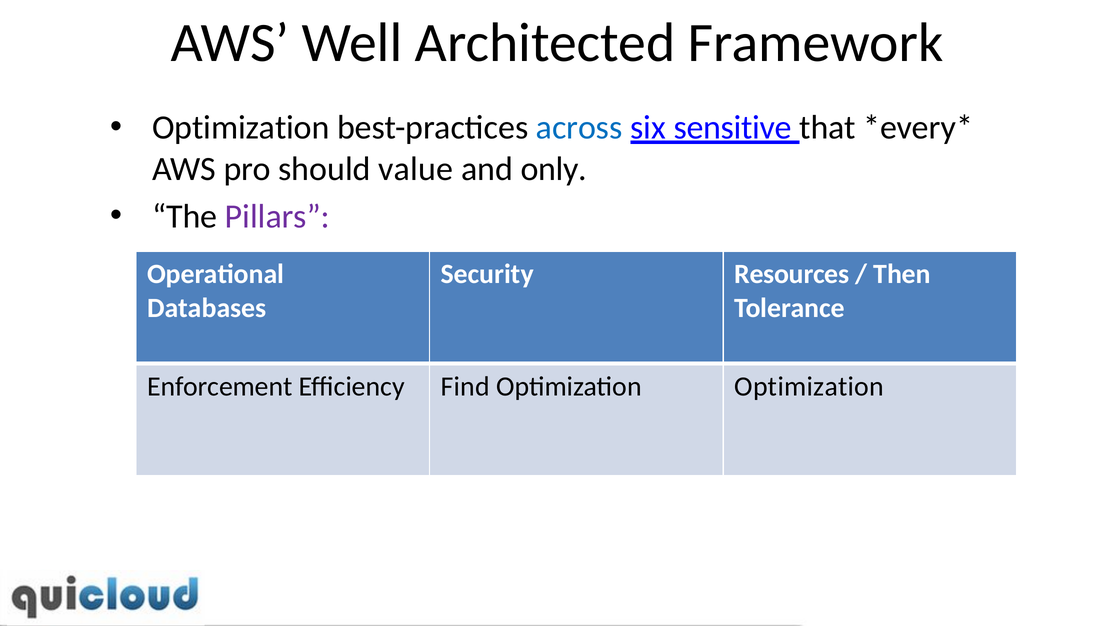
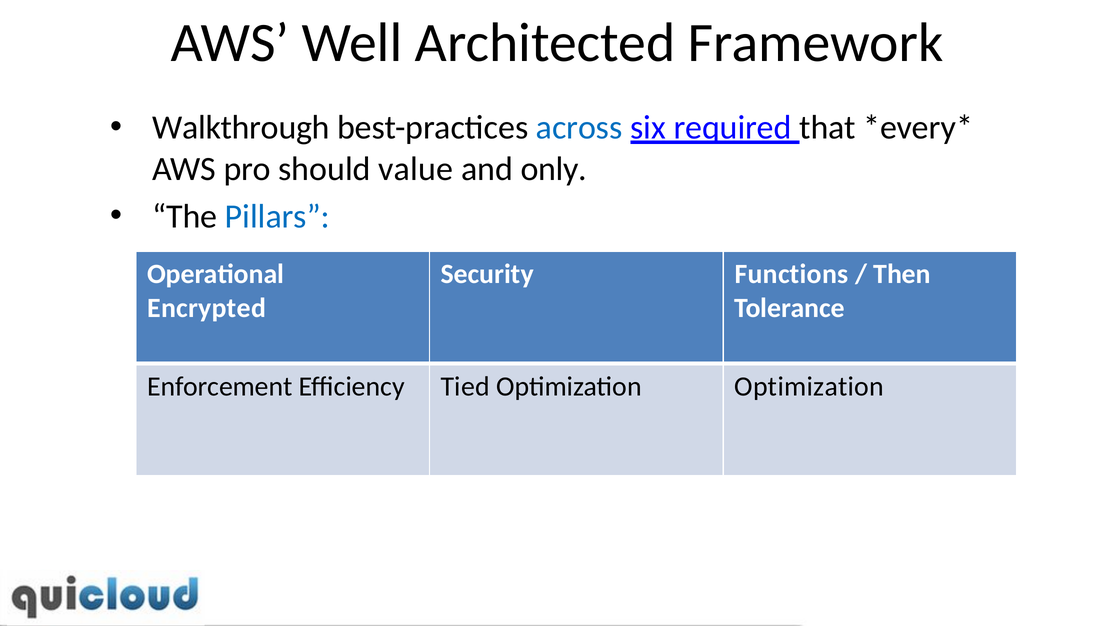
Optimization at (241, 128): Optimization -> Walkthrough
sensitive: sensitive -> required
Pillars colour: purple -> blue
Resources: Resources -> Functions
Databases: Databases -> Encrypted
Find: Find -> Tied
